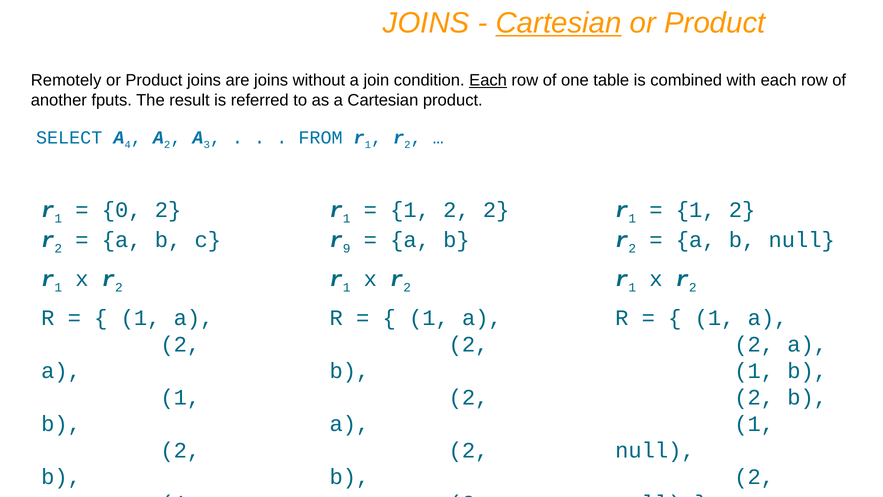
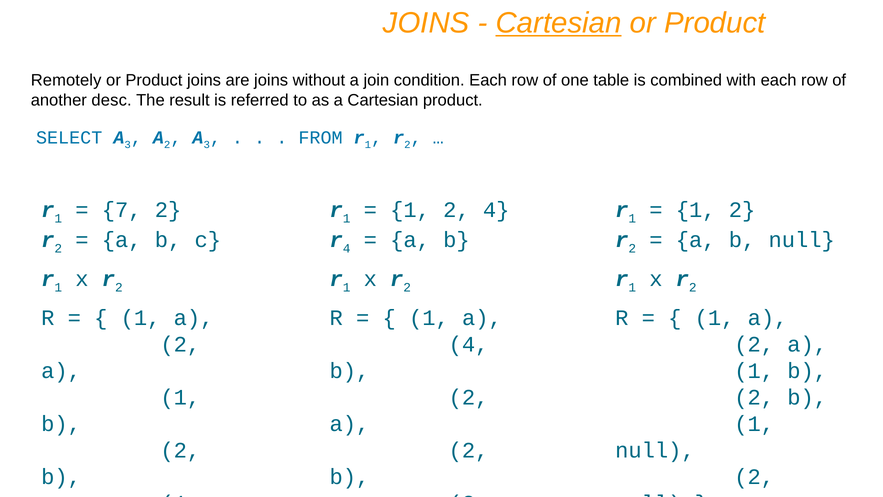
Each at (488, 80) underline: present -> none
fputs: fputs -> desc
SELECT A 4: 4 -> 3
0: 0 -> 7
2 2: 2 -> 4
r 9: 9 -> 4
2 at (469, 344): 2 -> 4
